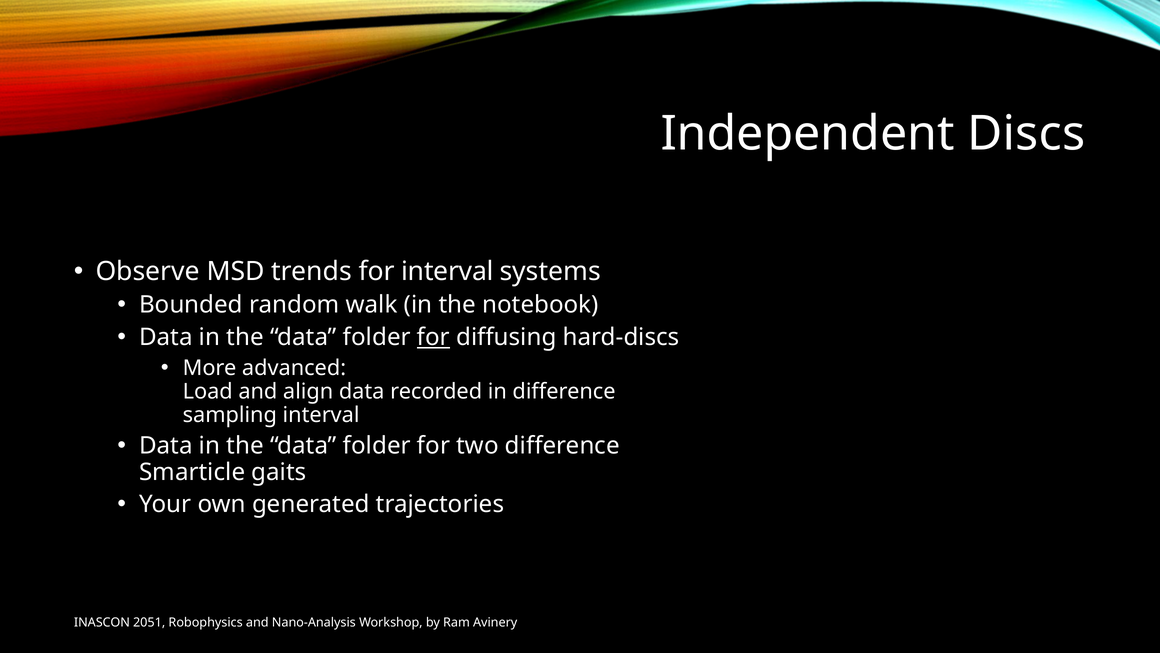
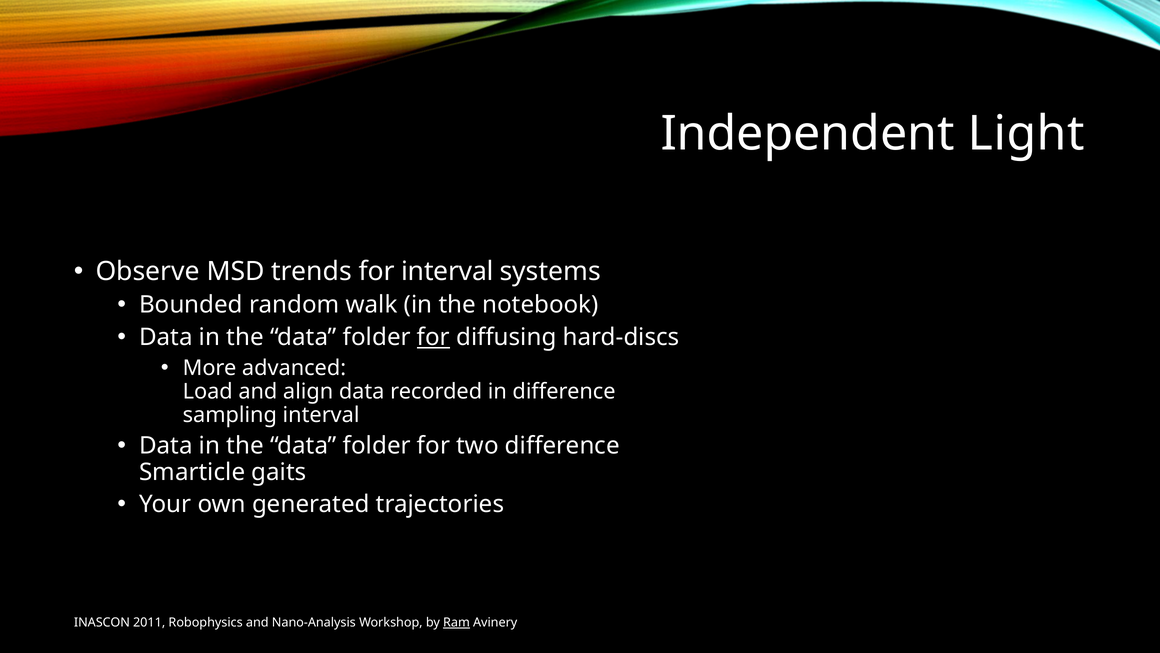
Discs: Discs -> Light
2051: 2051 -> 2011
Ram underline: none -> present
